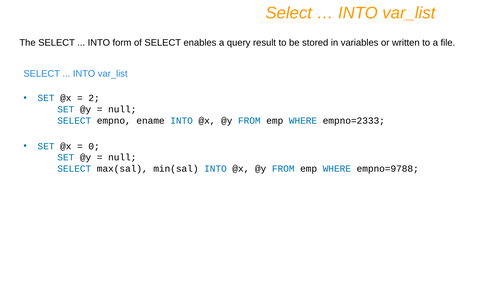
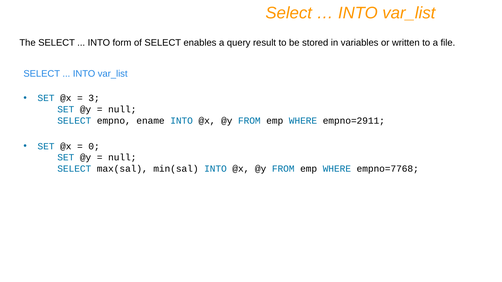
2: 2 -> 3
empno=2333: empno=2333 -> empno=2911
empno=9788: empno=9788 -> empno=7768
